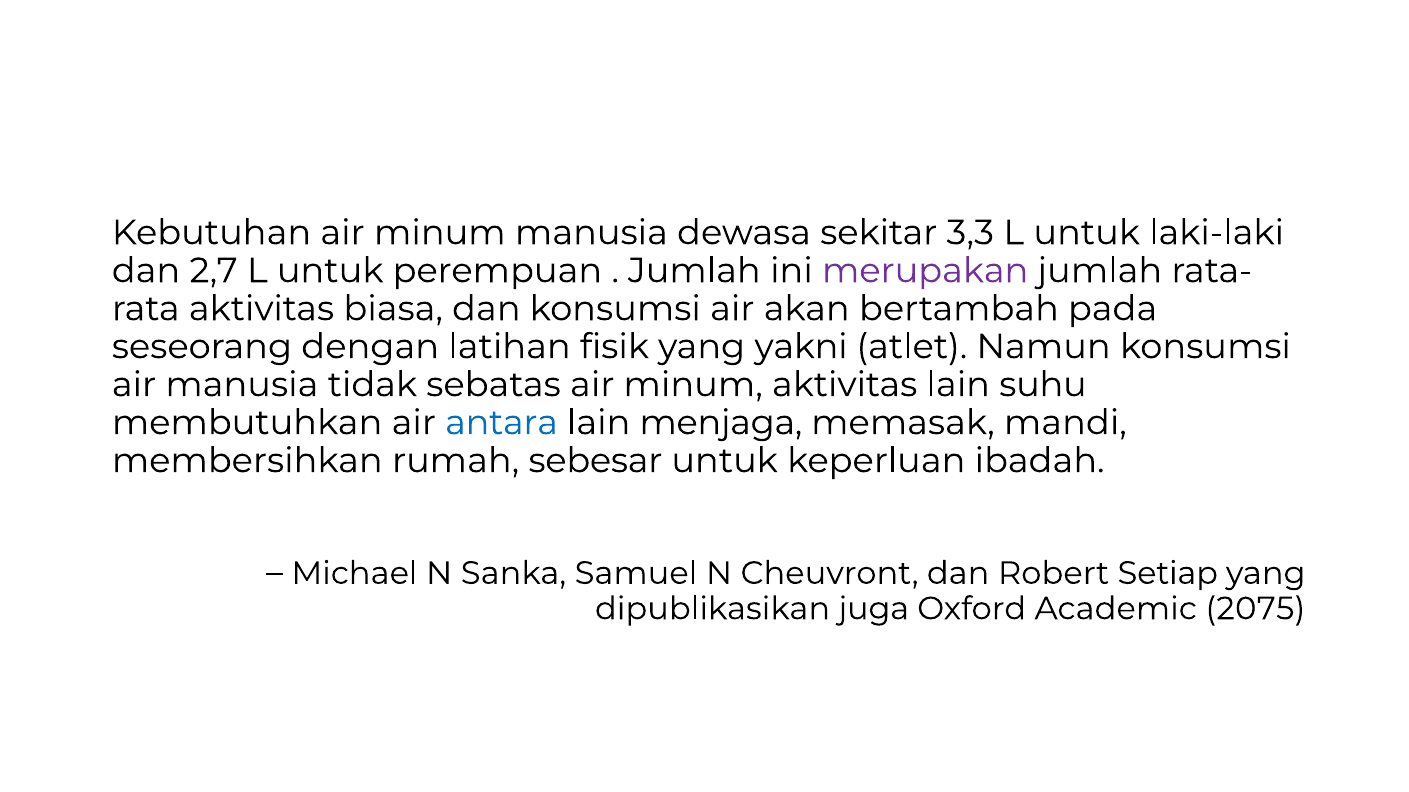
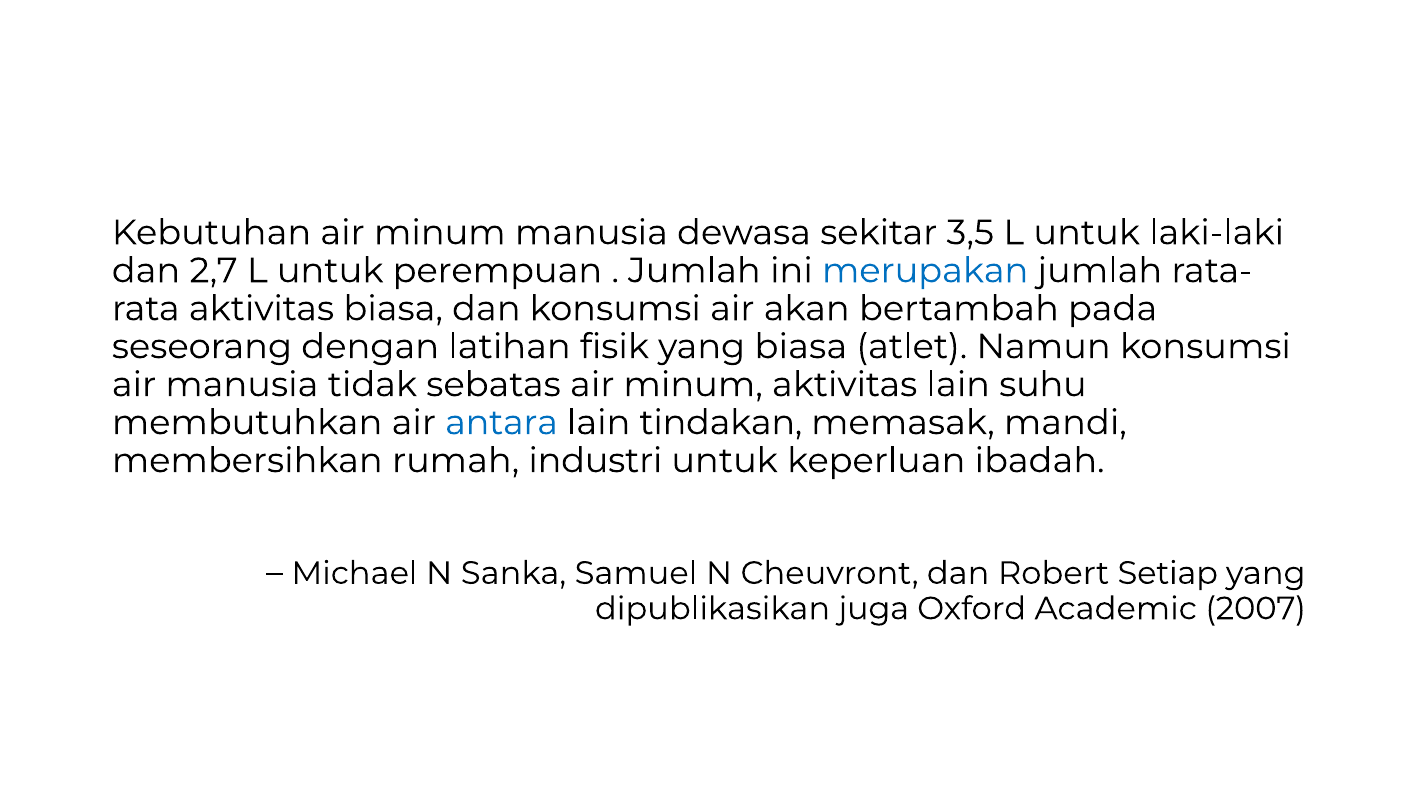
3,3: 3,3 -> 3,5
merupakan colour: purple -> blue
yang yakni: yakni -> biasa
menjaga: menjaga -> tindakan
sebesar: sebesar -> industri
2075: 2075 -> 2007
